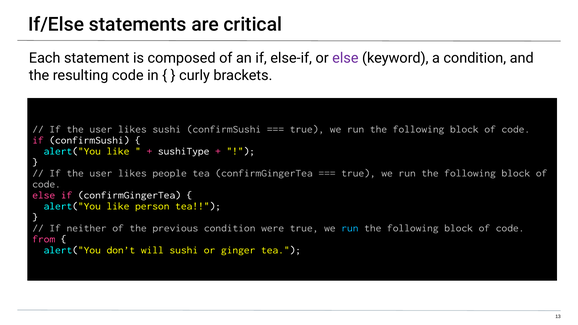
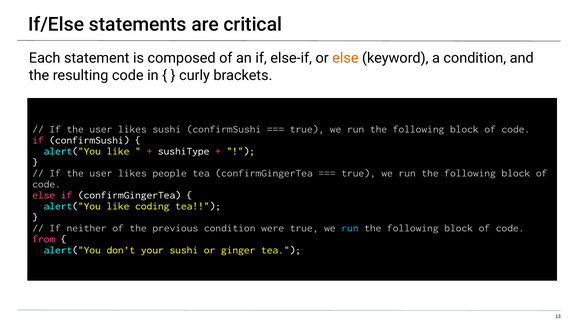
else at (345, 58) colour: purple -> orange
person: person -> coding
will: will -> your
